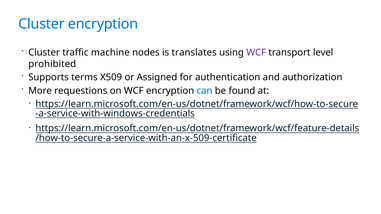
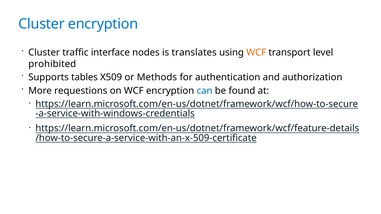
machine: machine -> interface
WCF at (256, 53) colour: purple -> orange
terms: terms -> tables
Assigned: Assigned -> Methods
